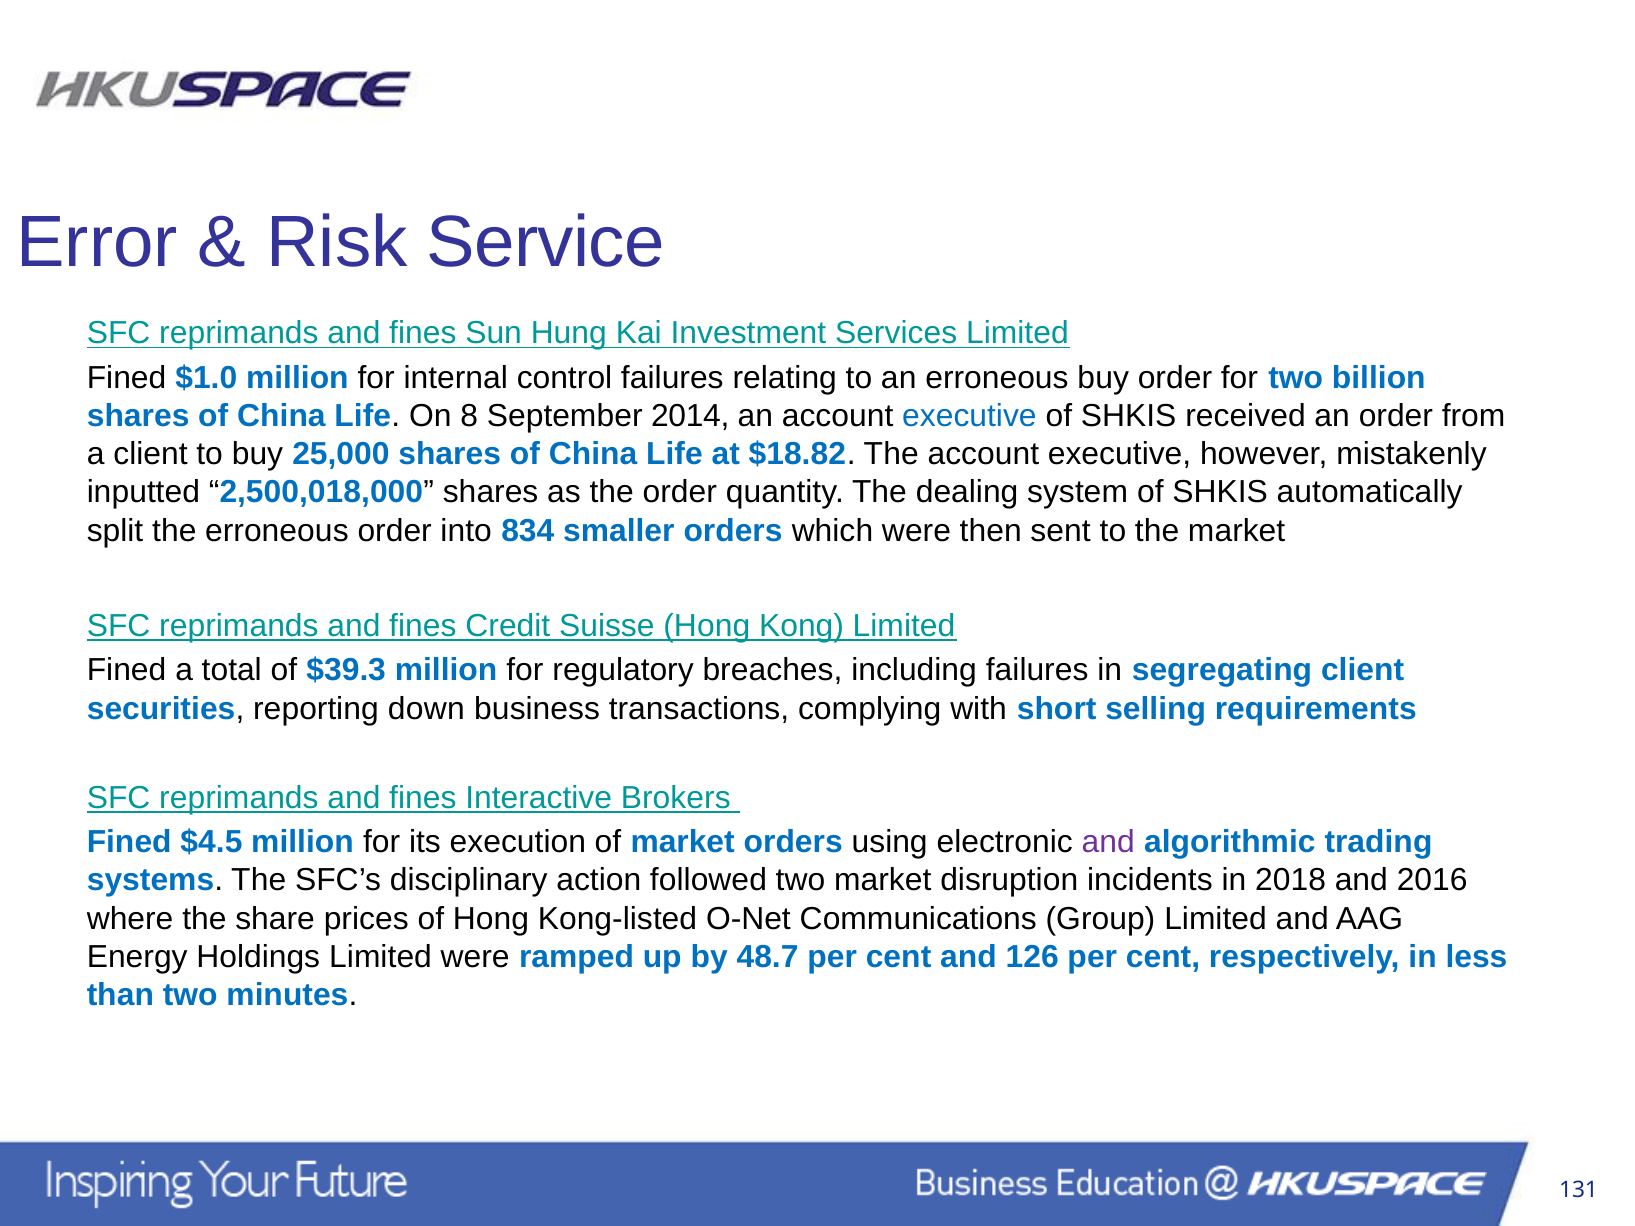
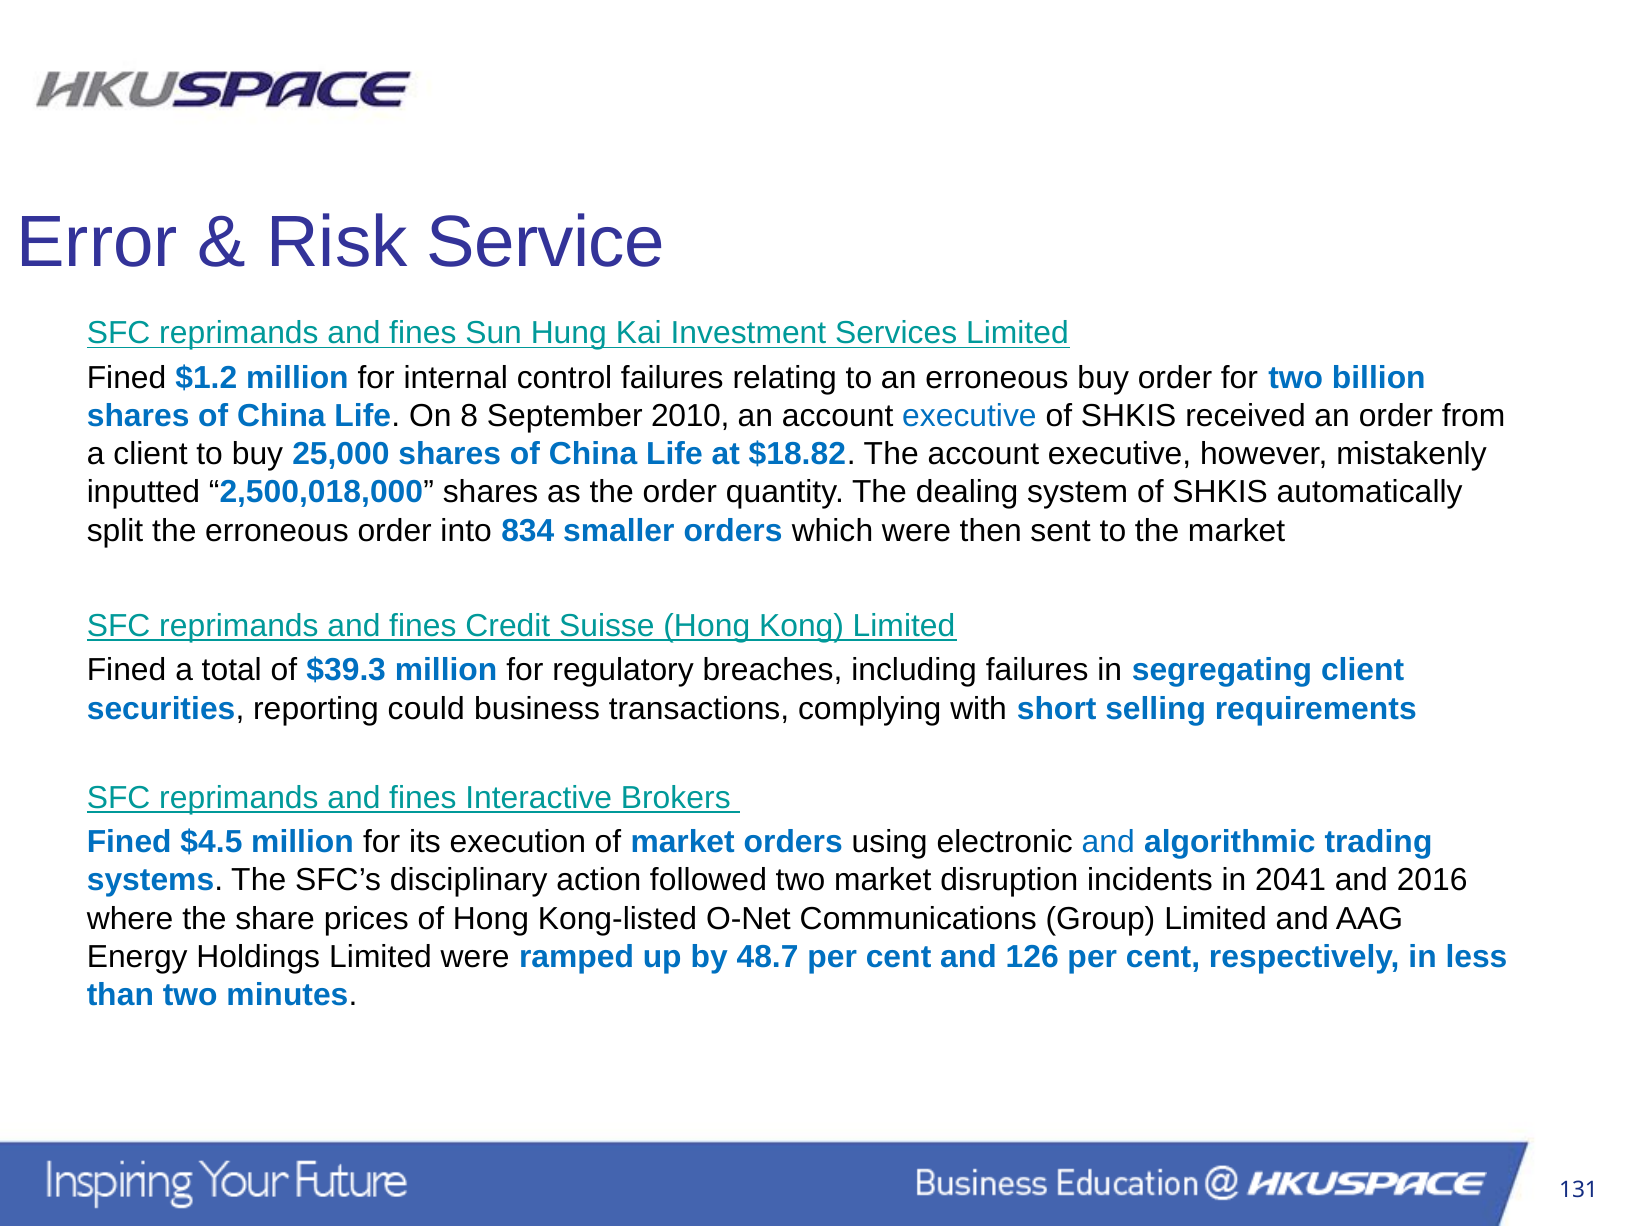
$1.0: $1.0 -> $1.2
2014: 2014 -> 2010
down: down -> could
and at (1108, 842) colour: purple -> blue
2018: 2018 -> 2041
